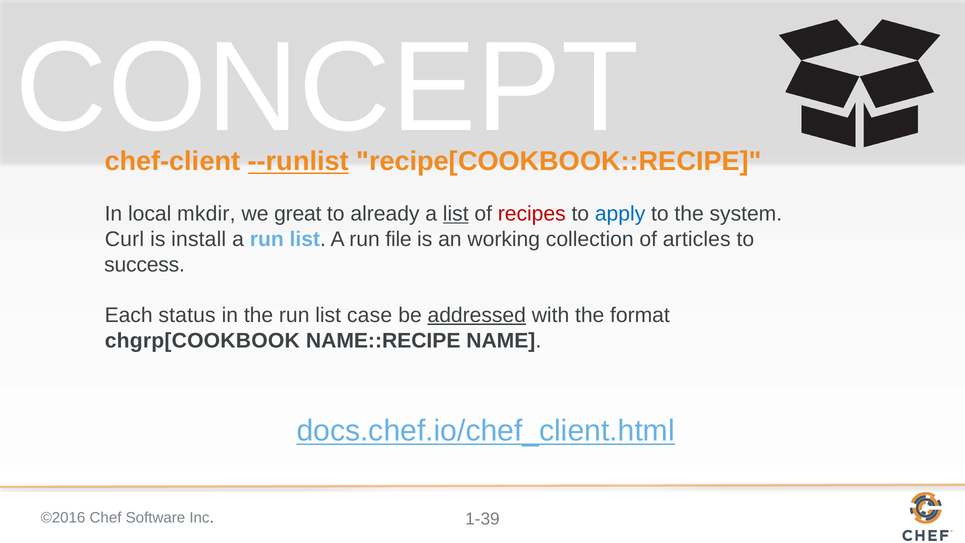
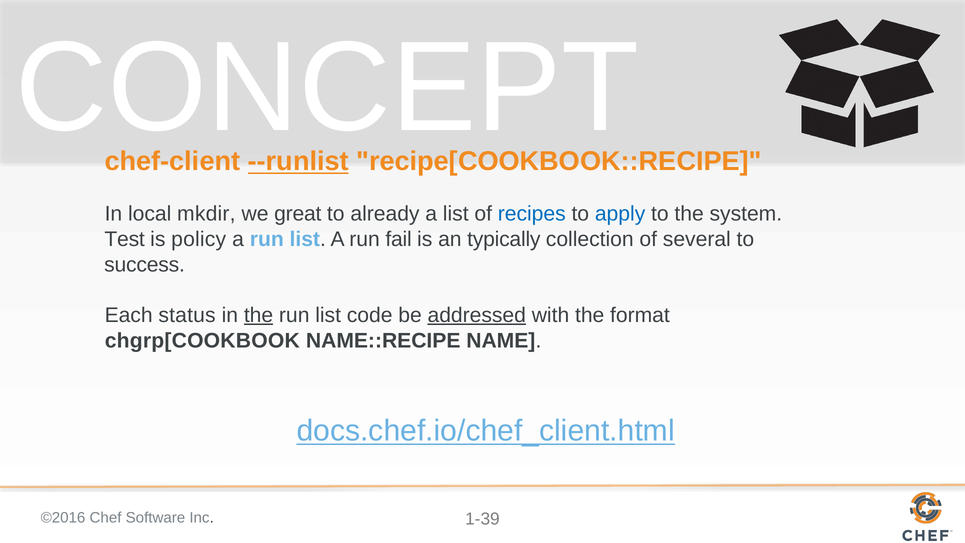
list at (456, 214) underline: present -> none
recipes colour: red -> blue
Curl: Curl -> Test
install: install -> policy
file: file -> fail
working: working -> typically
articles: articles -> several
the at (259, 315) underline: none -> present
case: case -> code
